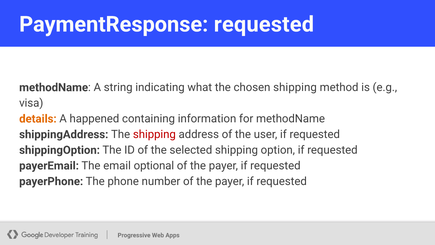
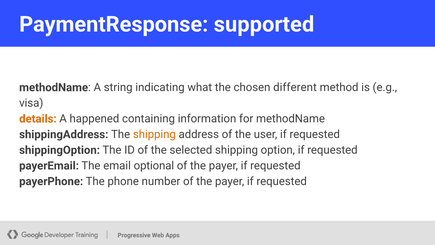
PaymentResponse requested: requested -> supported
chosen shipping: shipping -> different
shipping at (154, 134) colour: red -> orange
